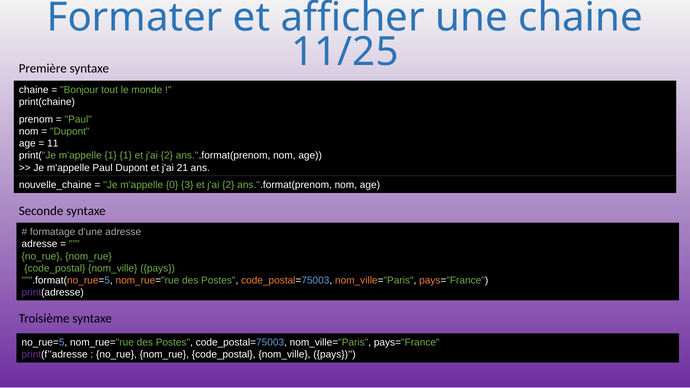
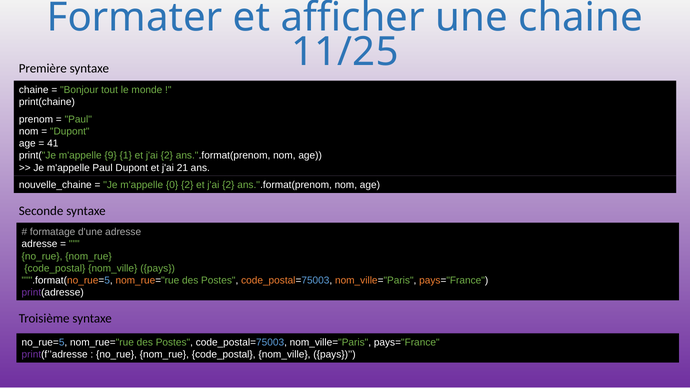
11: 11 -> 41
m'appelle 1: 1 -> 9
0 3: 3 -> 2
